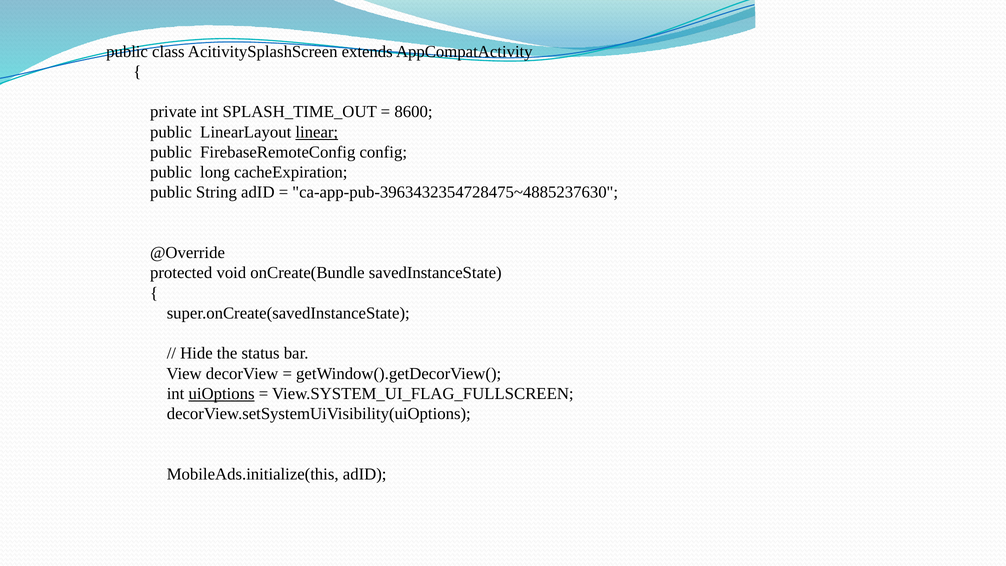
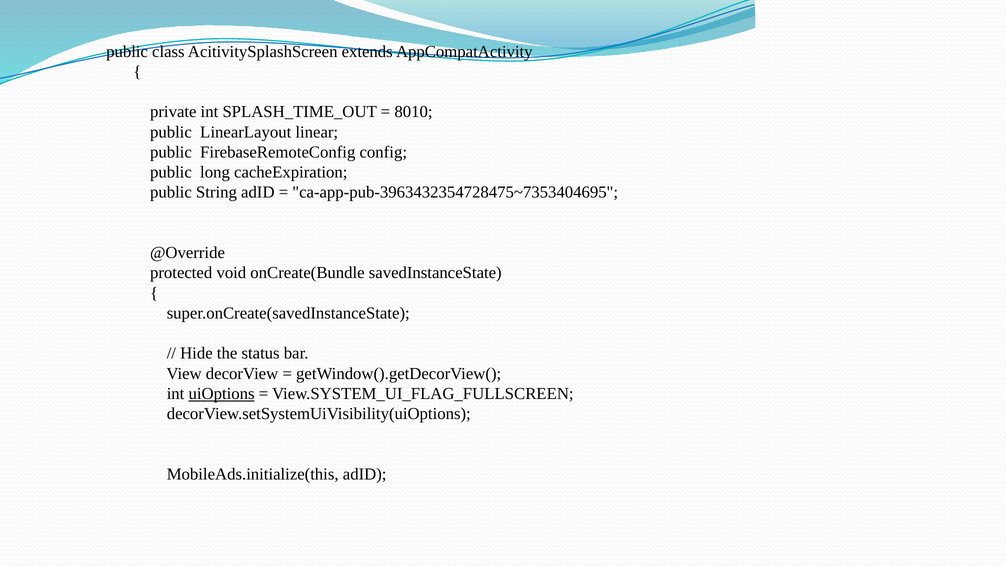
8600: 8600 -> 8010
linear underline: present -> none
ca-app-pub-3963432354728475~4885237630: ca-app-pub-3963432354728475~4885237630 -> ca-app-pub-3963432354728475~7353404695
